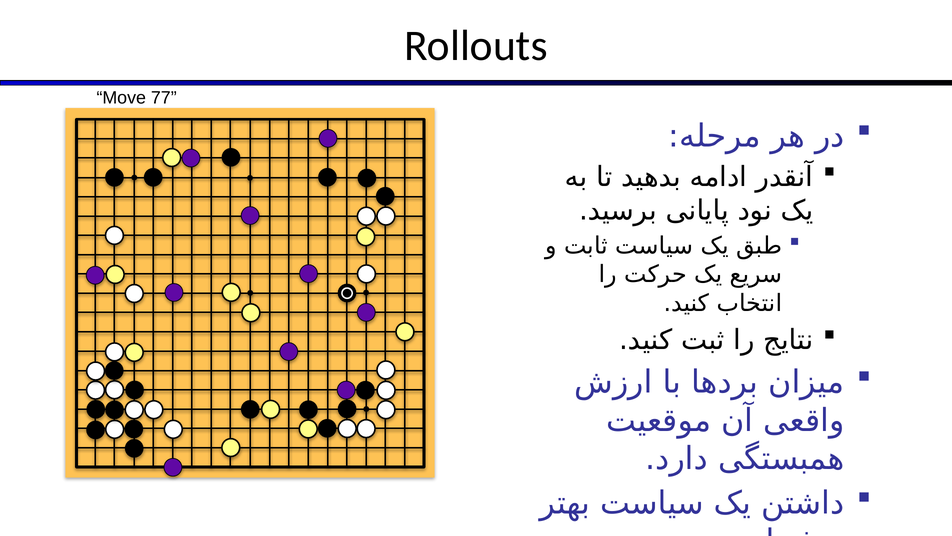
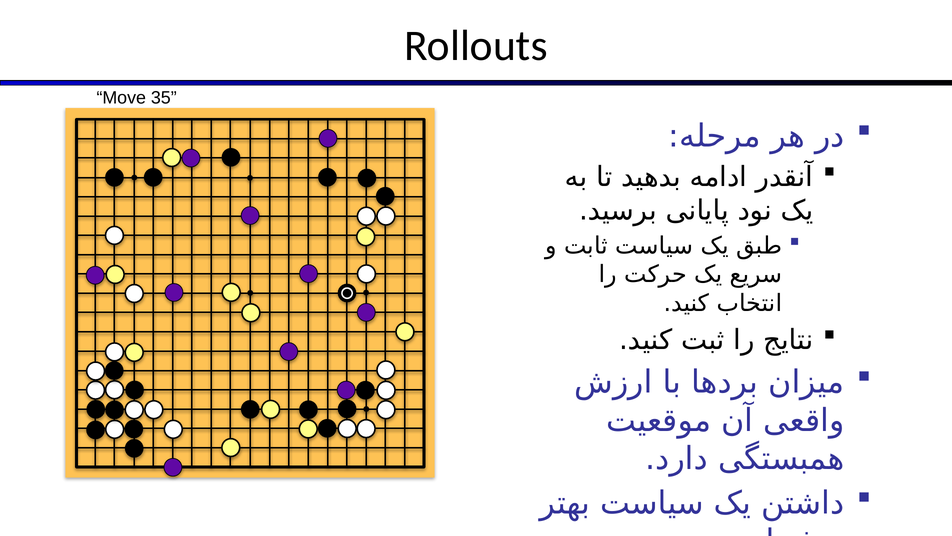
77: 77 -> 35
